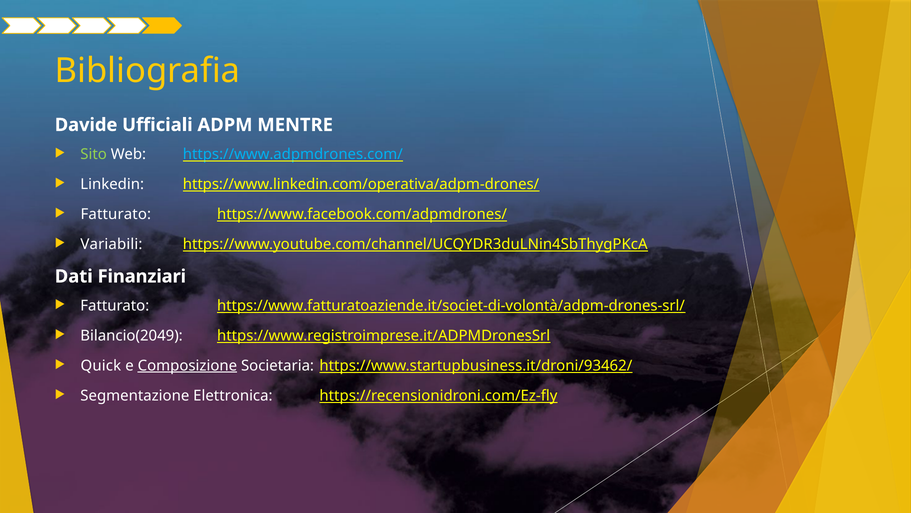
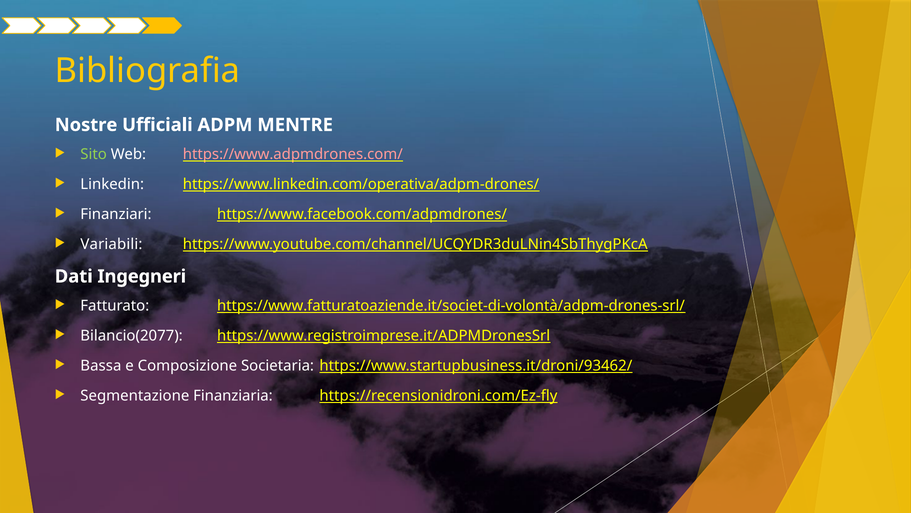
Davide: Davide -> Nostre
https://www.adpmdrones.com/ colour: light blue -> pink
Fatturato at (116, 214): Fatturato -> Finanziari
Finanziari: Finanziari -> Ingegneri
Bilancio(2049: Bilancio(2049 -> Bilancio(2077
Quick: Quick -> Bassa
Composizione underline: present -> none
Elettronica: Elettronica -> Finanziaria
